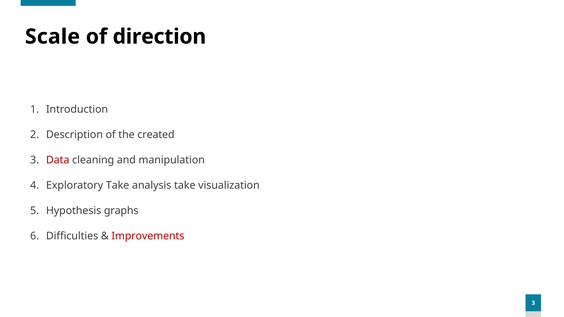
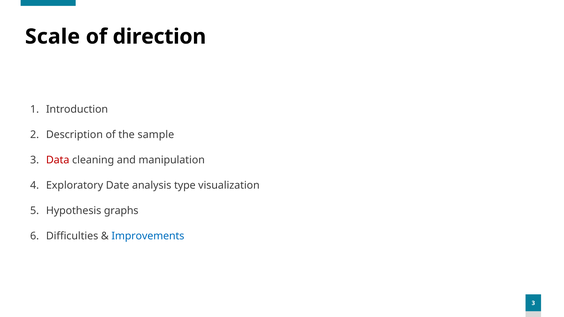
created: created -> sample
Exploratory Take: Take -> Date
analysis take: take -> type
Improvements colour: red -> blue
